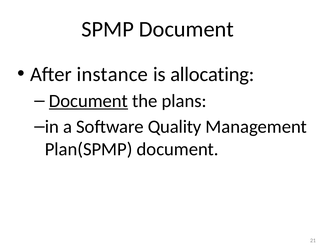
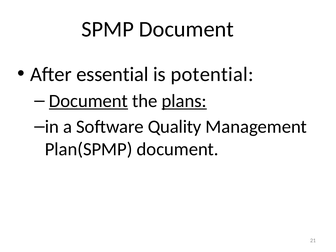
instance: instance -> essential
allocating: allocating -> potential
plans underline: none -> present
